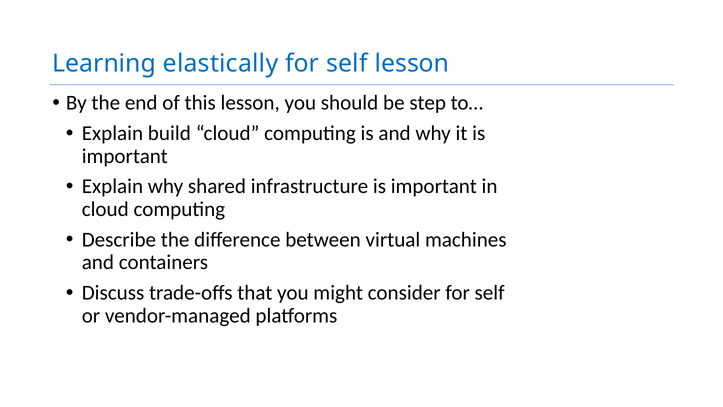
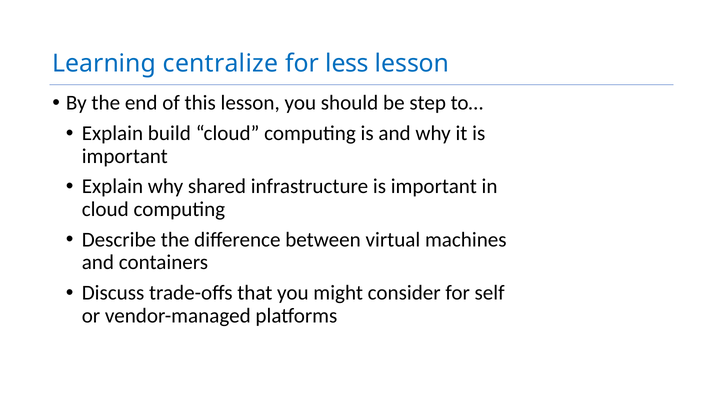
elastically: elastically -> centralize
self at (347, 63): self -> less
